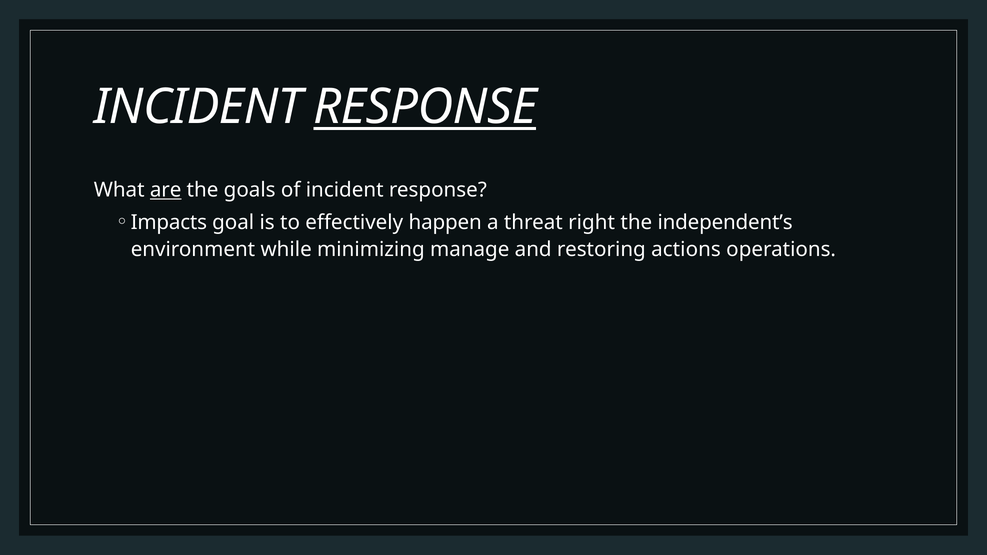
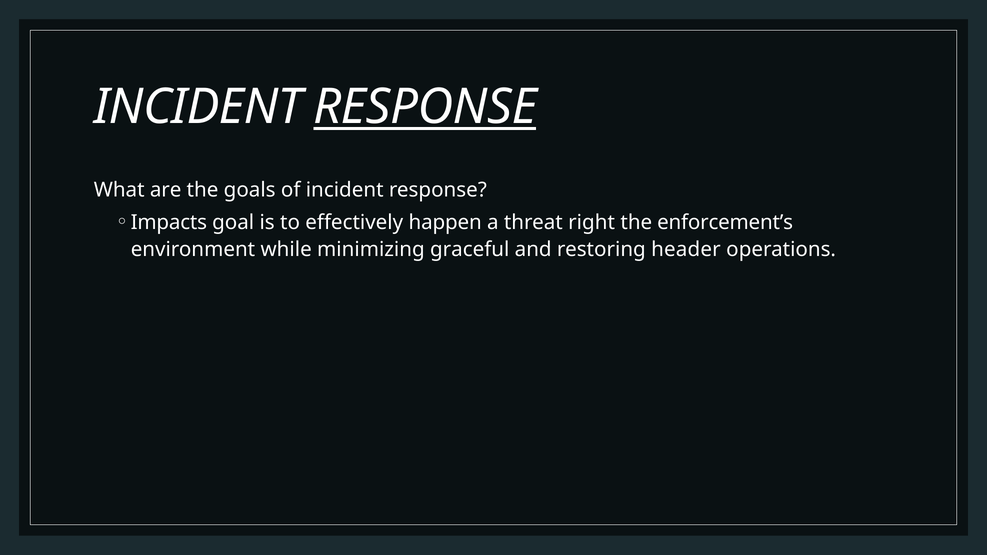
are underline: present -> none
independent’s: independent’s -> enforcement’s
manage: manage -> graceful
actions: actions -> header
